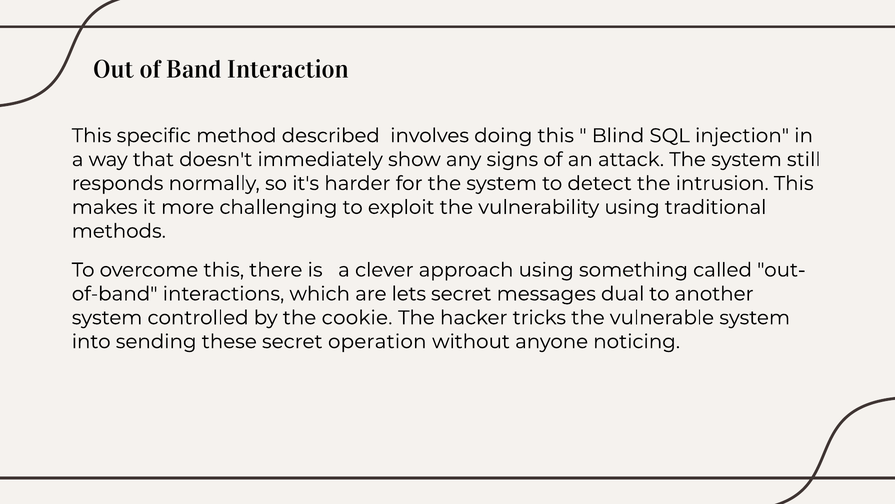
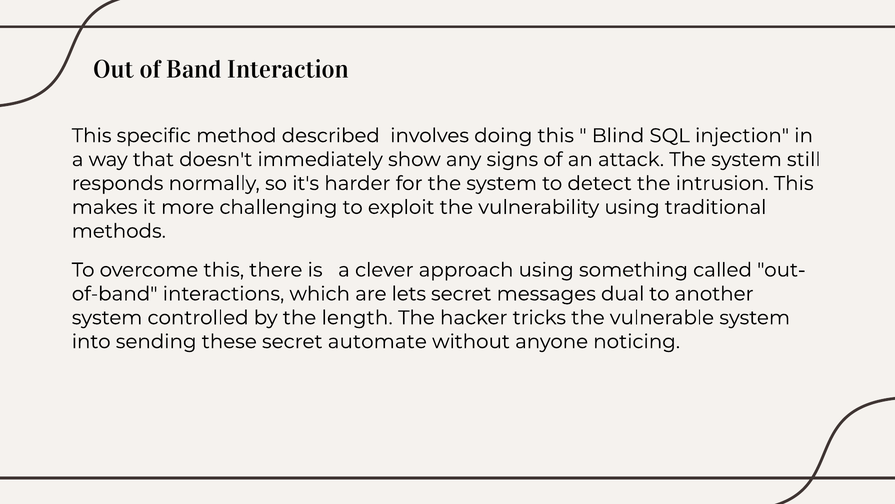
cookie: cookie -> length
operation: operation -> automate
